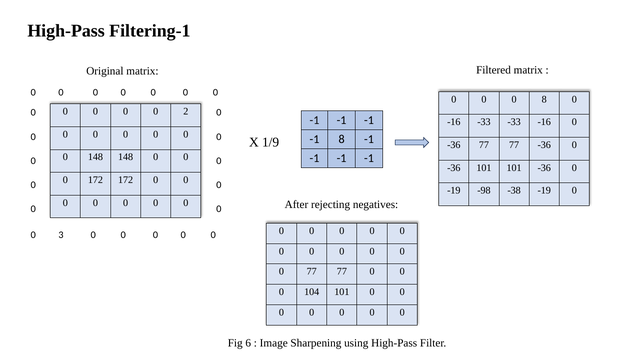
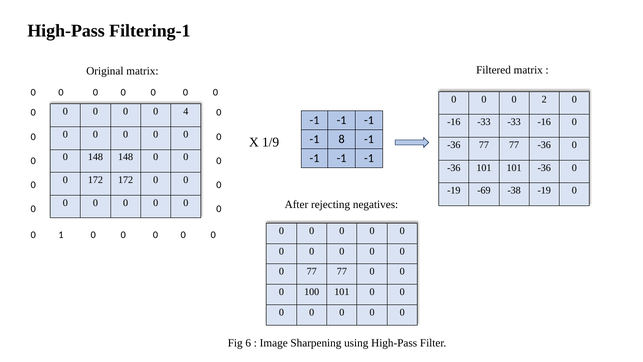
0 8: 8 -> 2
2: 2 -> 4
-98: -98 -> -69
3: 3 -> 1
104: 104 -> 100
